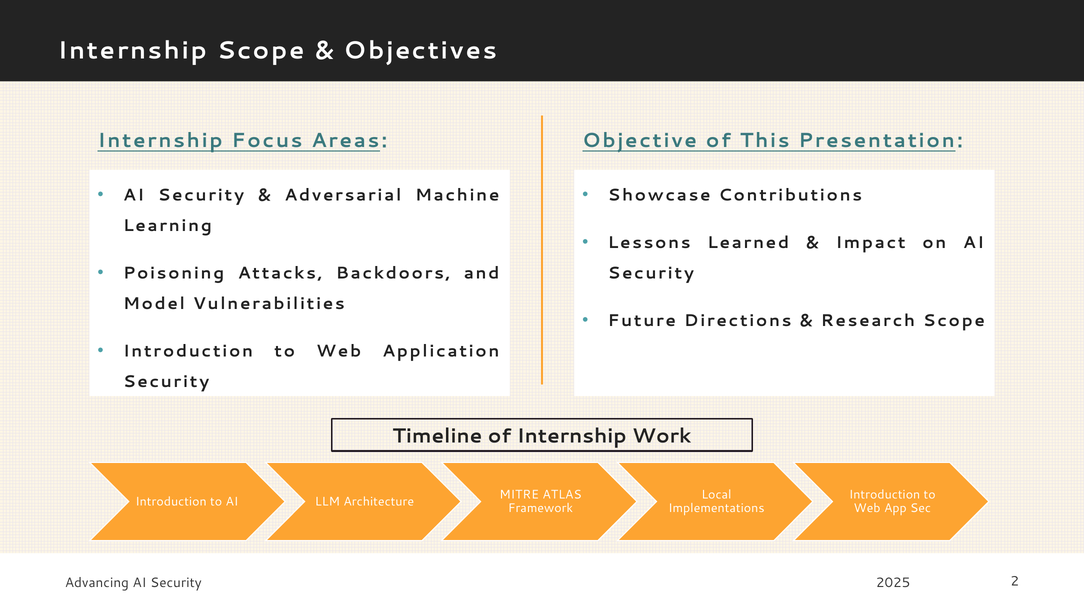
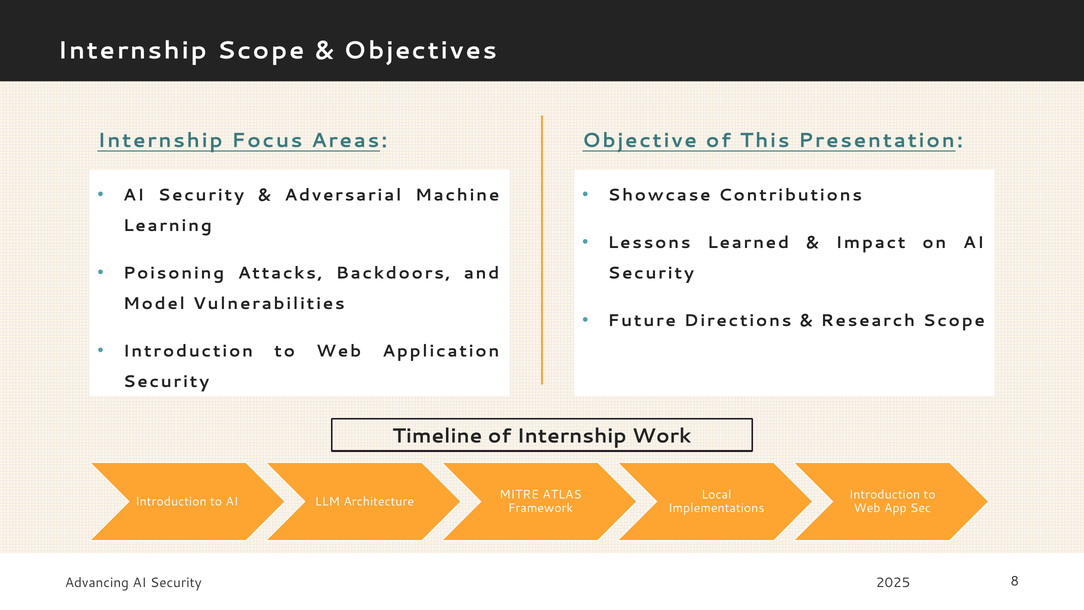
2: 2 -> 8
